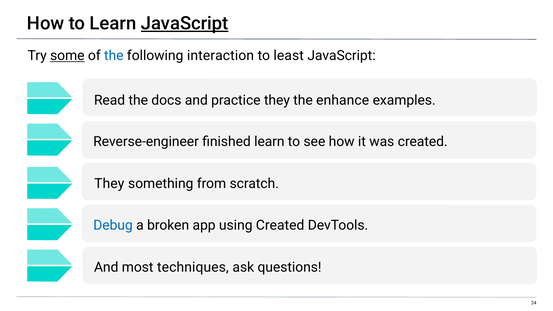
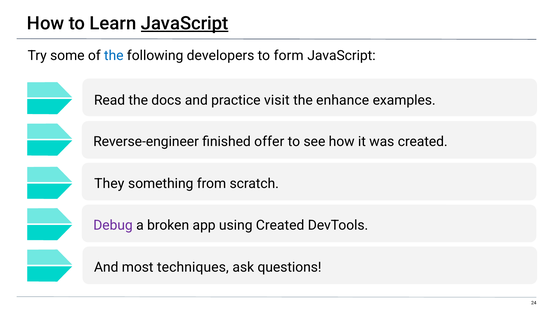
some underline: present -> none
interaction: interaction -> developers
least: least -> form
practice they: they -> visit
finished learn: learn -> offer
Debug colour: blue -> purple
